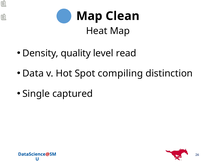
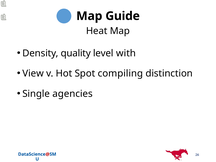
Clean: Clean -> Guide
read: read -> with
Data: Data -> View
captured: captured -> agencies
